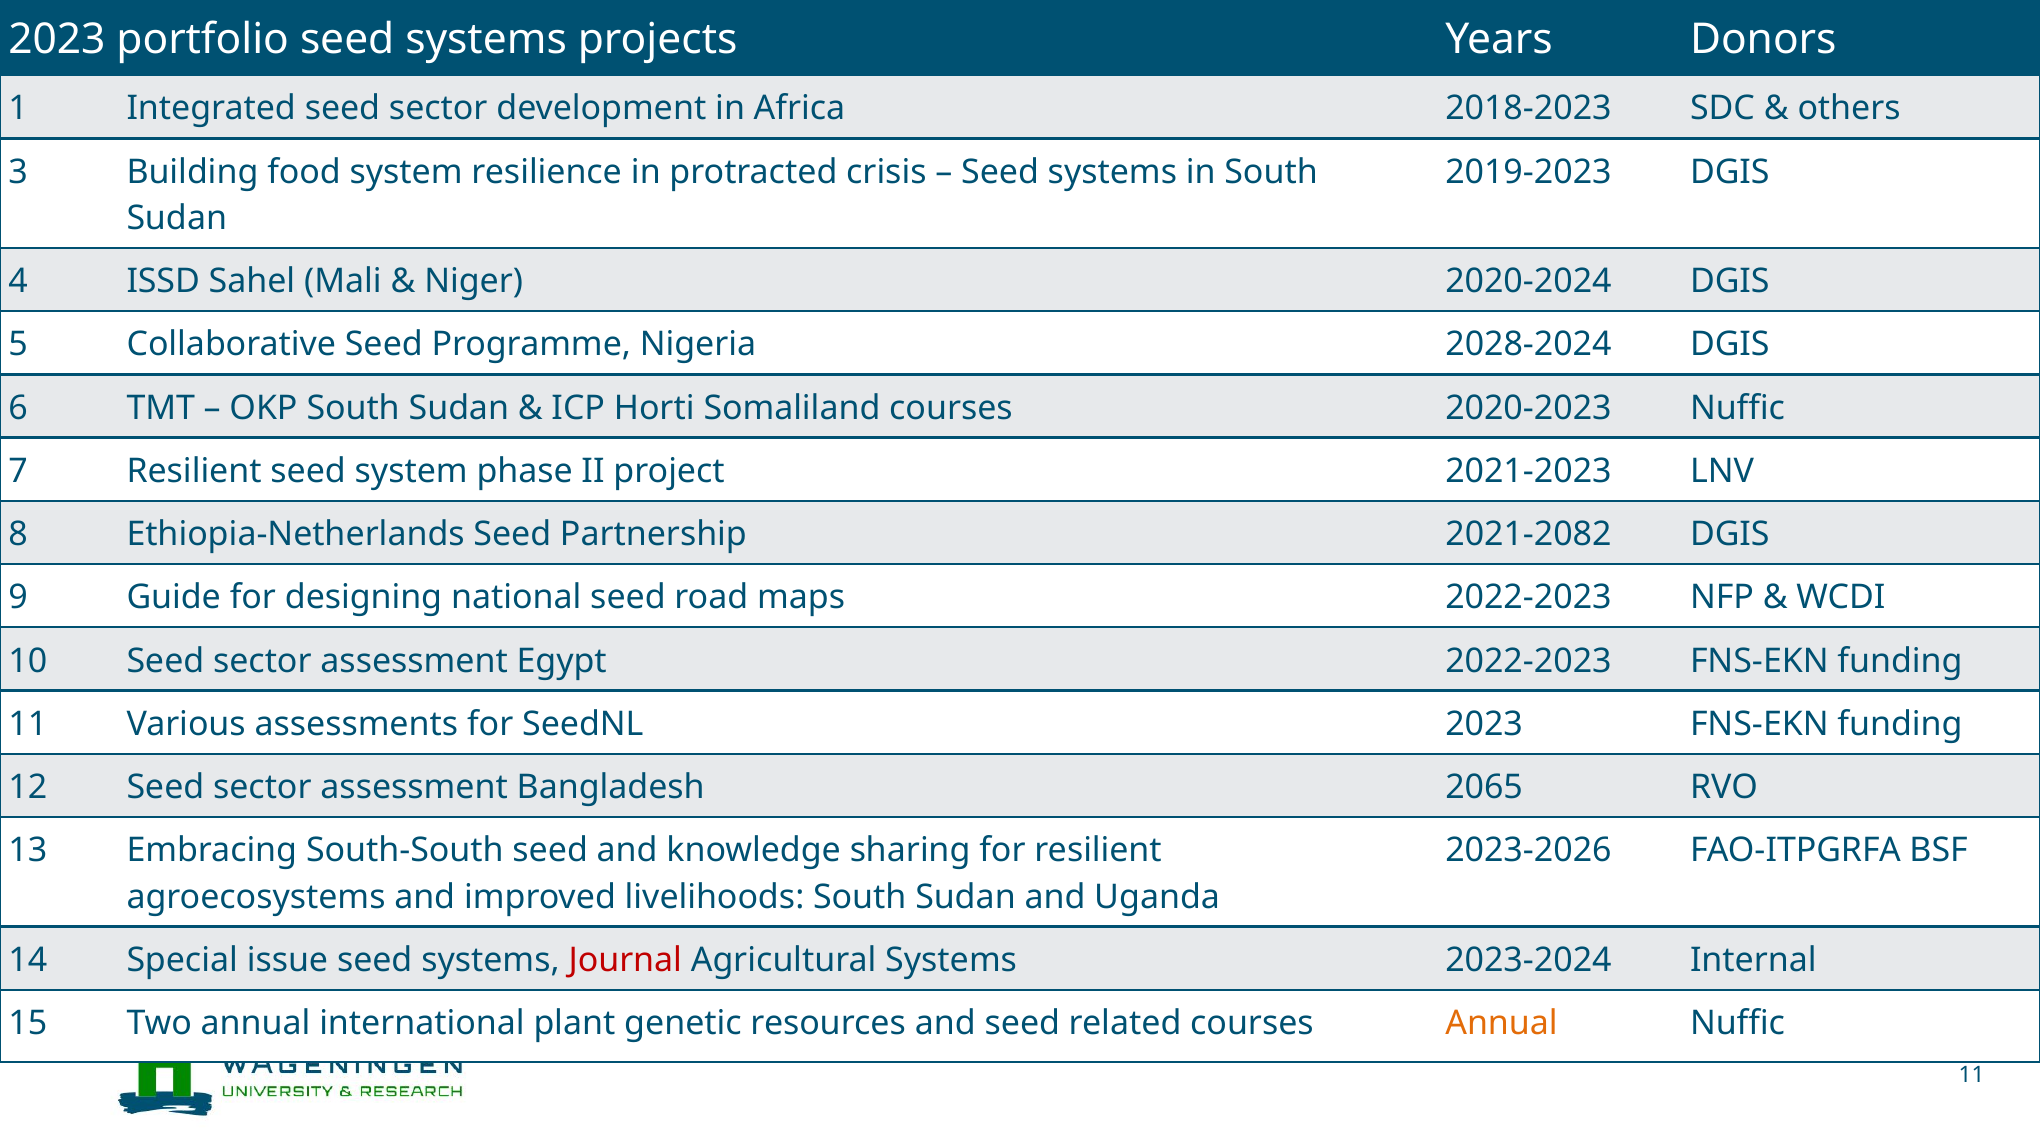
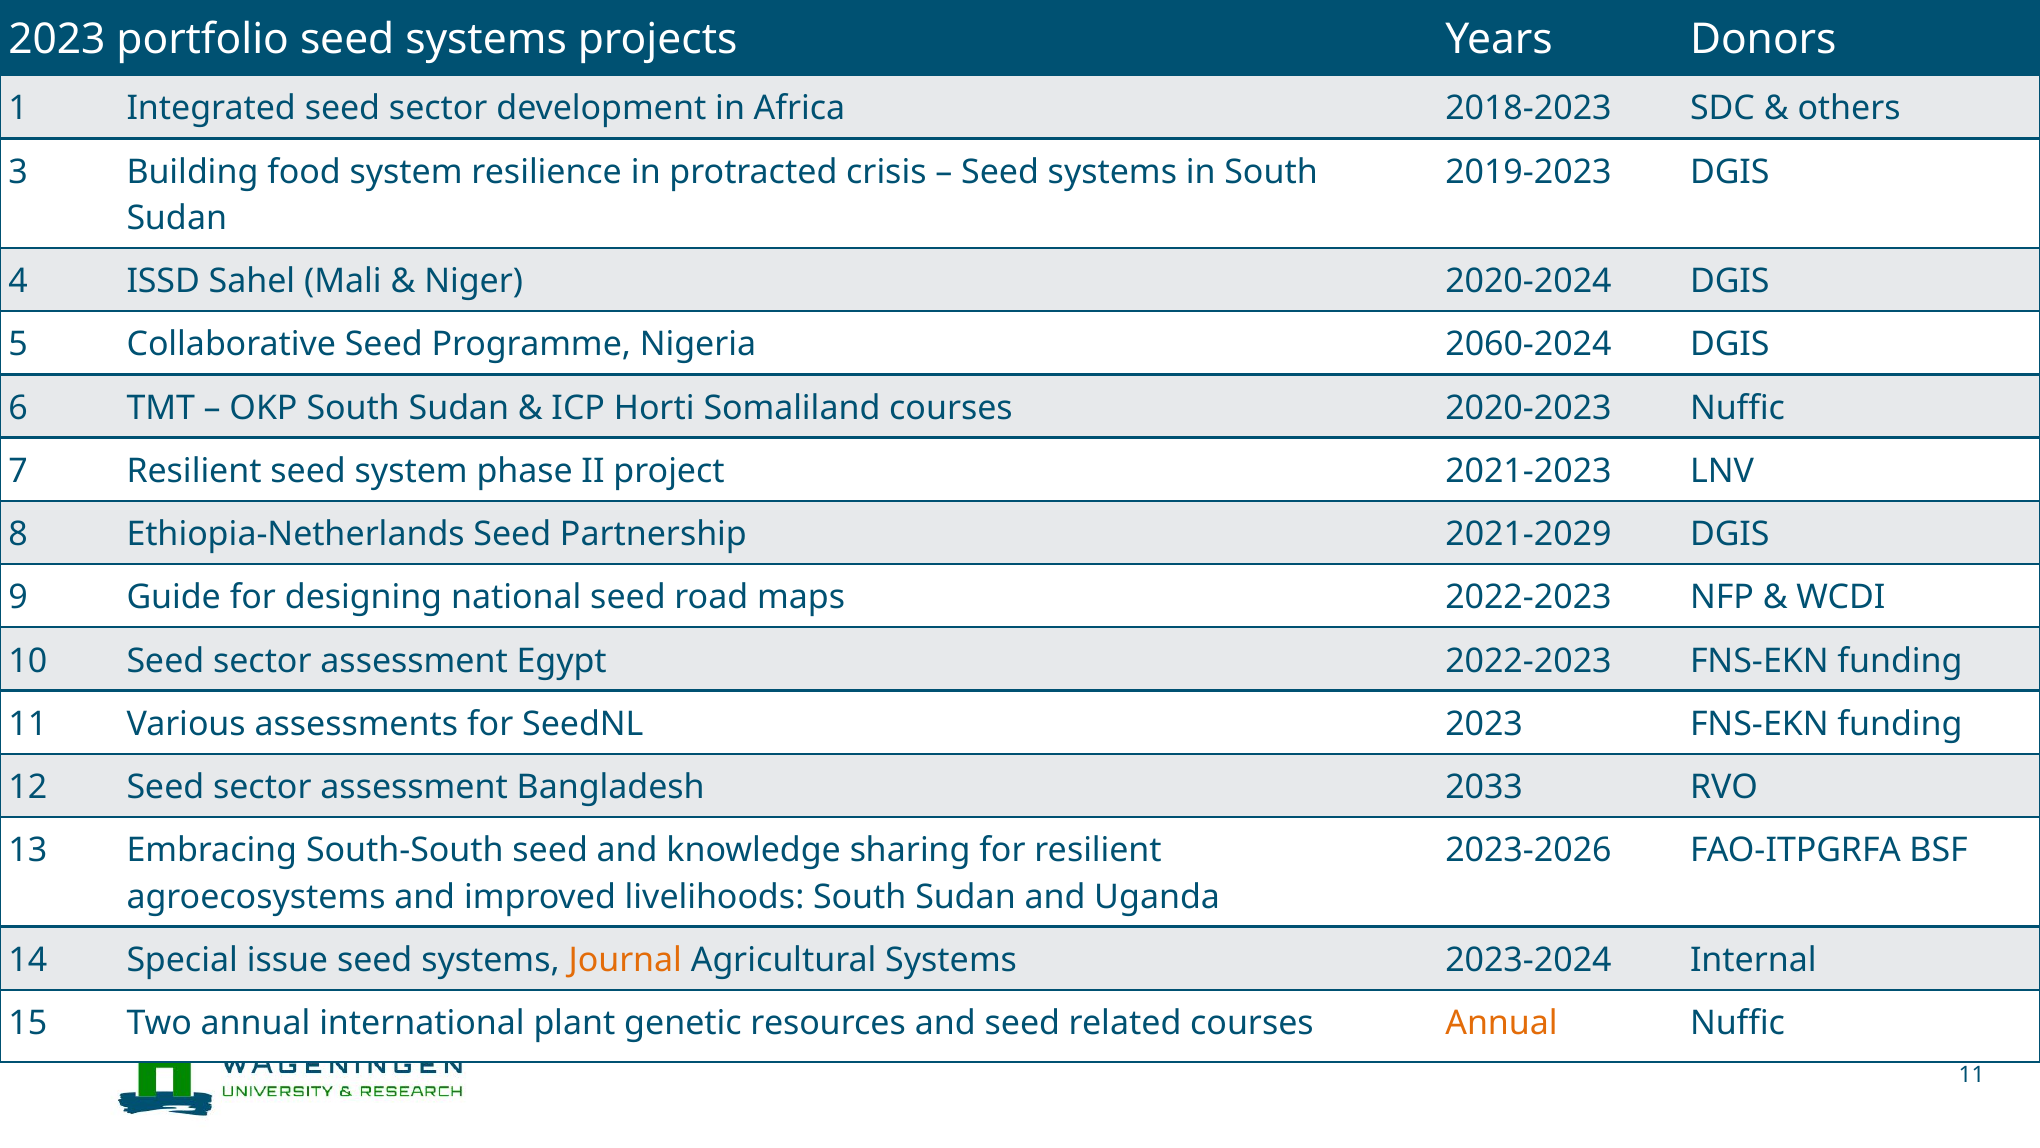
2028-2024: 2028-2024 -> 2060-2024
2021-2082: 2021-2082 -> 2021-2029
2065: 2065 -> 2033
Journal colour: red -> orange
